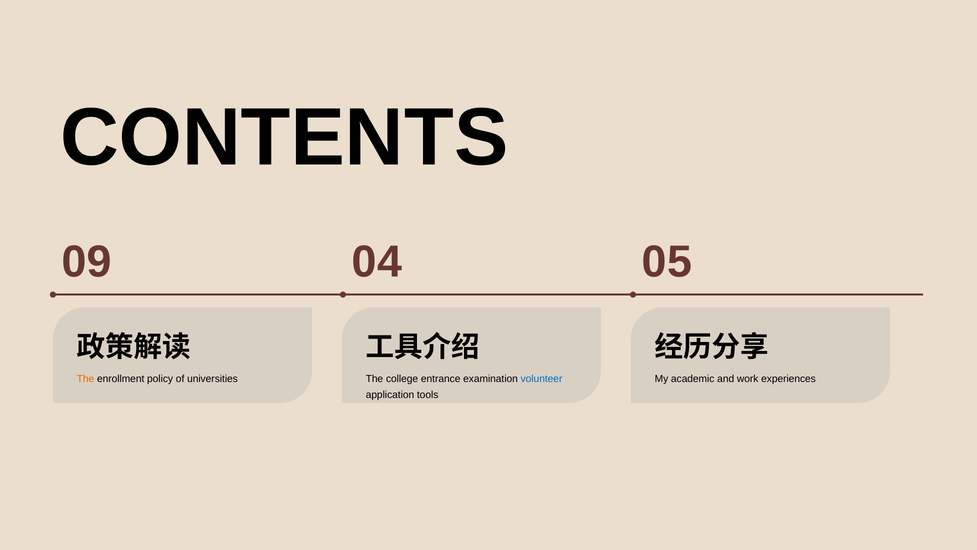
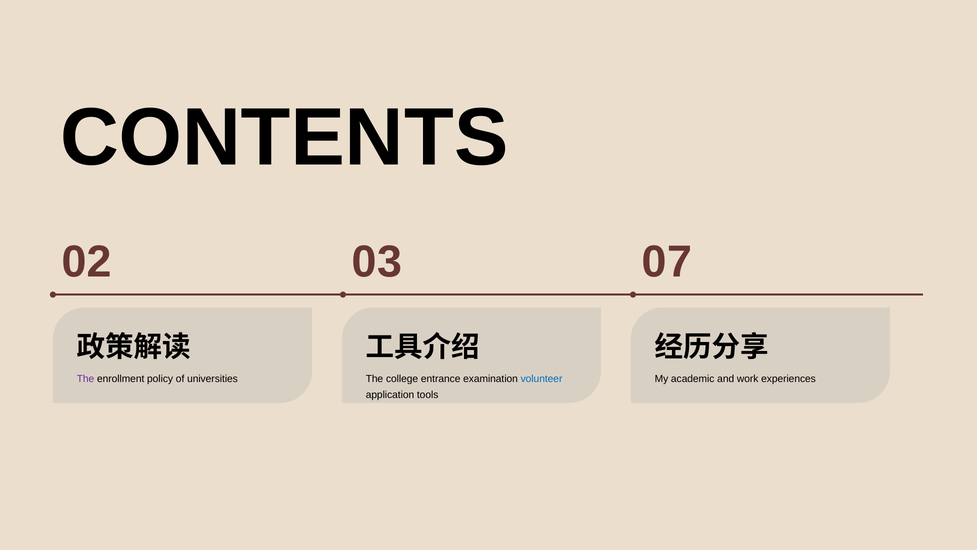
9: 9 -> 2
4: 4 -> 3
5: 5 -> 7
The at (85, 379) colour: orange -> purple
